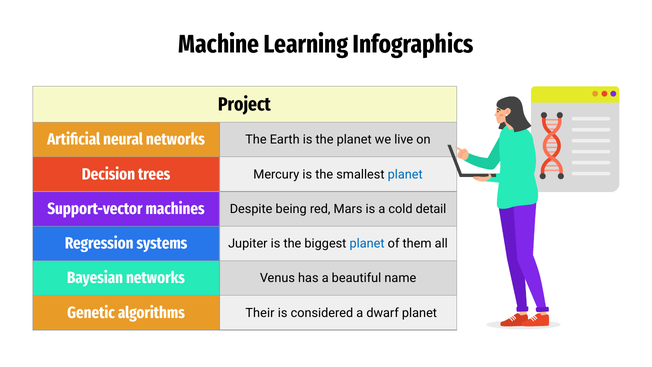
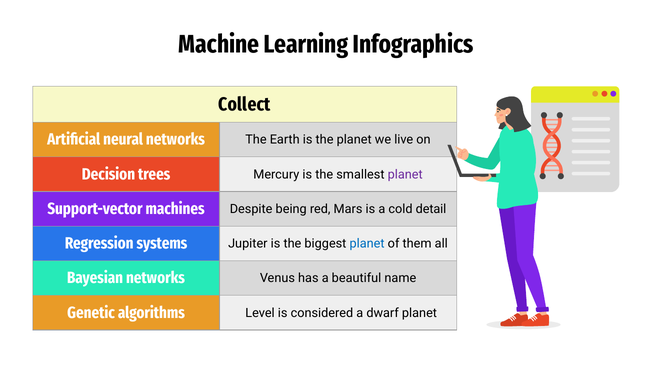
Project: Project -> Collect
planet at (405, 174) colour: blue -> purple
Their: Their -> Level
